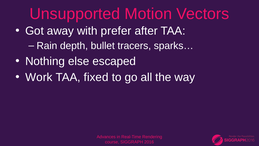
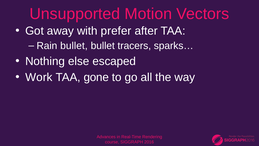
Rain depth: depth -> bullet
fixed: fixed -> gone
